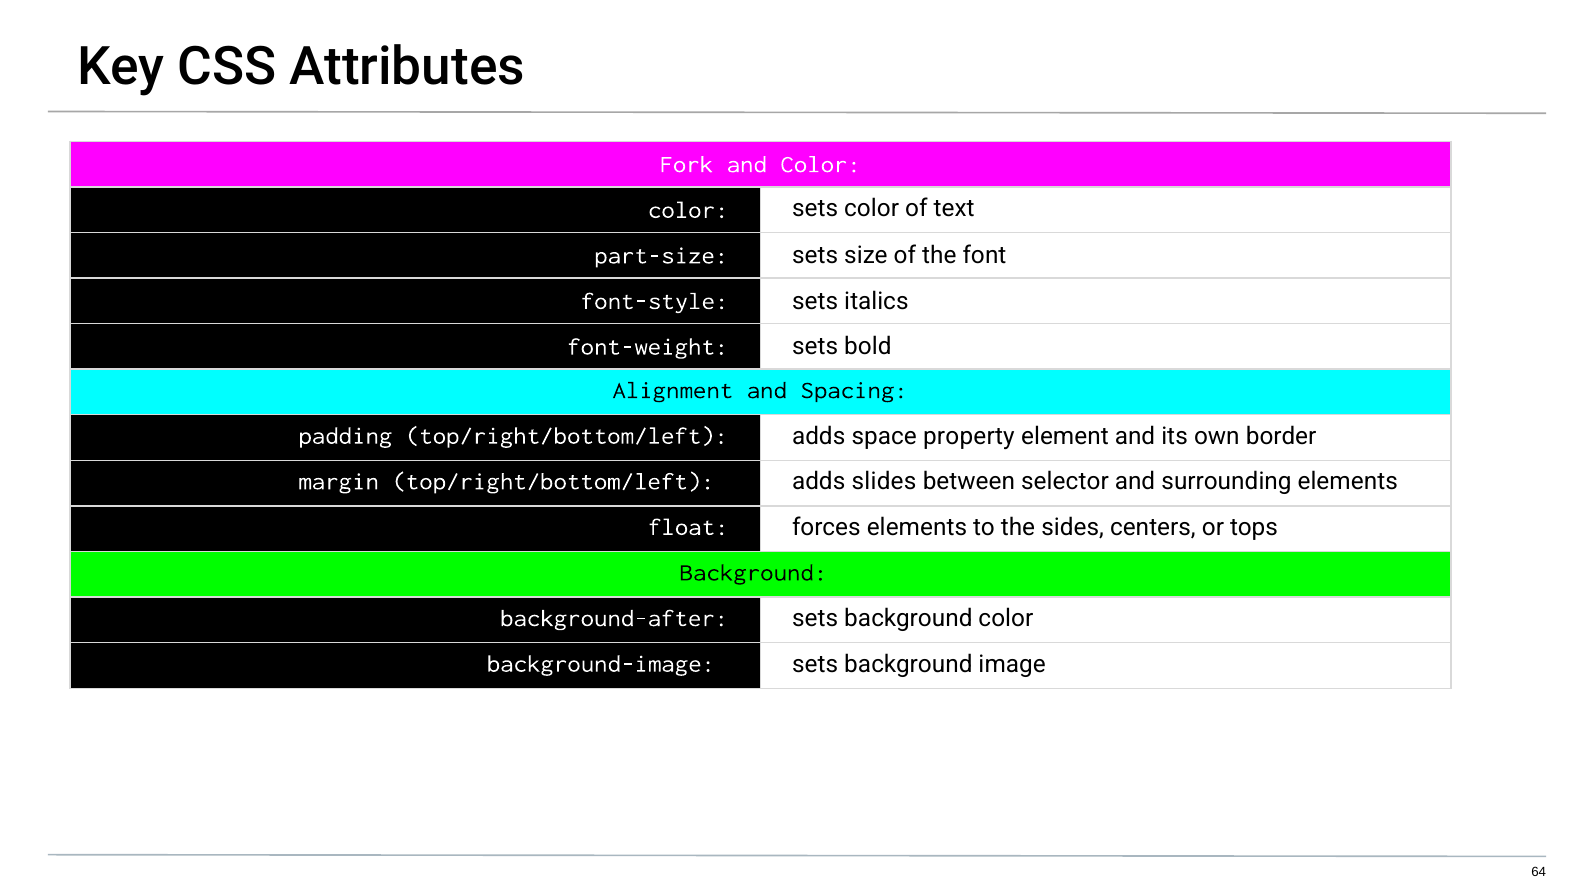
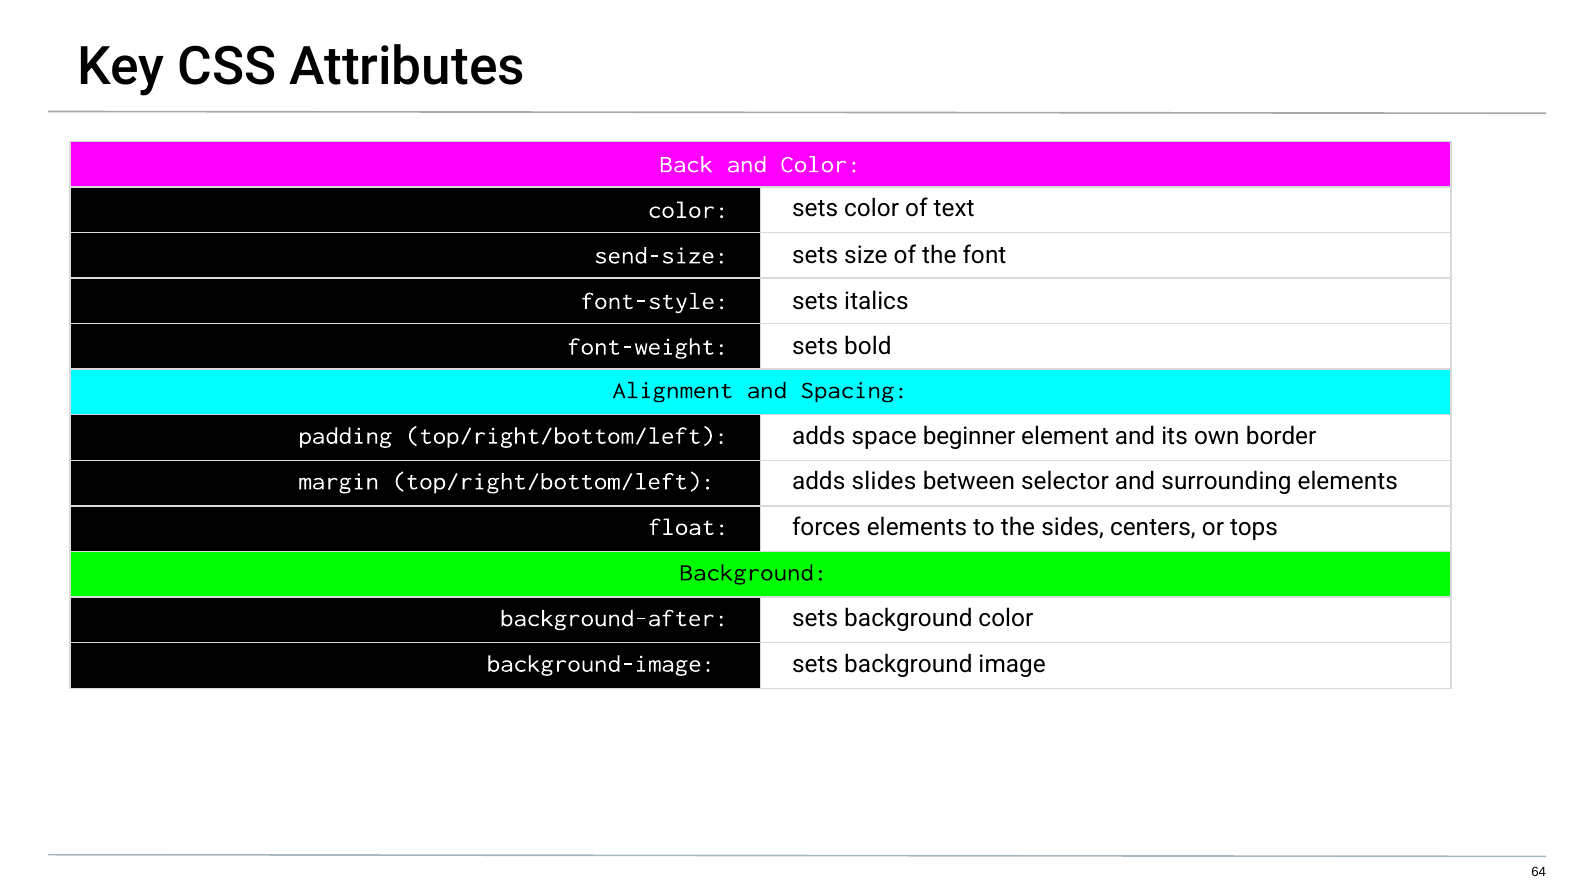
Fork: Fork -> Back
part-size: part-size -> send-size
property: property -> beginner
